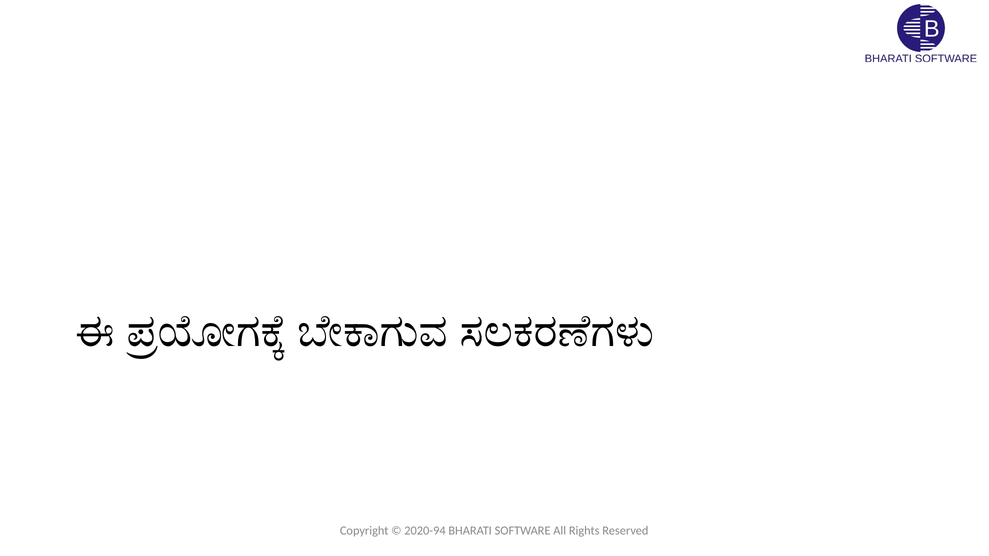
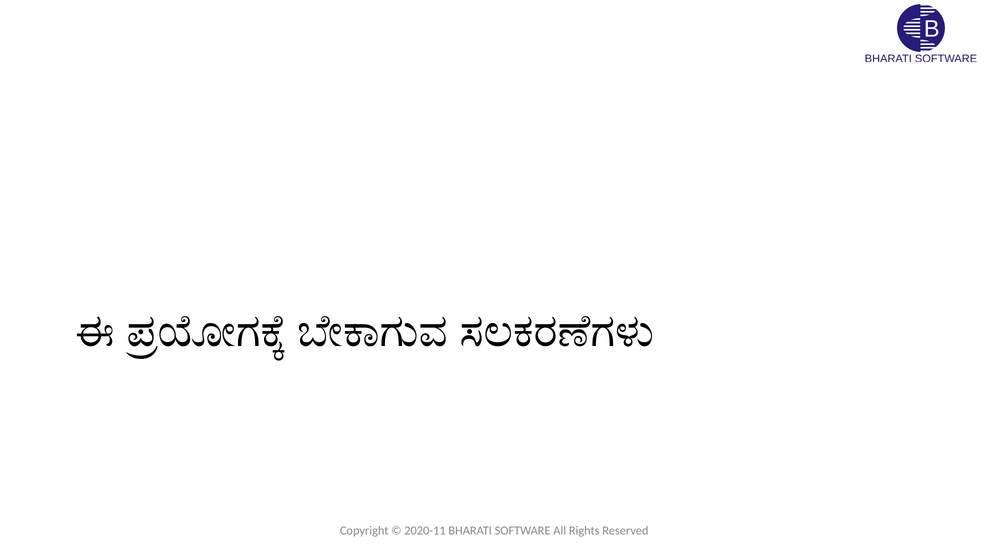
2020-94: 2020-94 -> 2020-11
